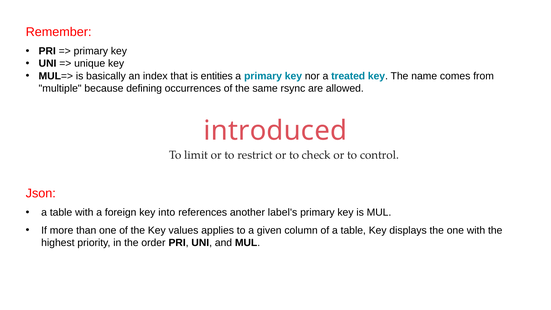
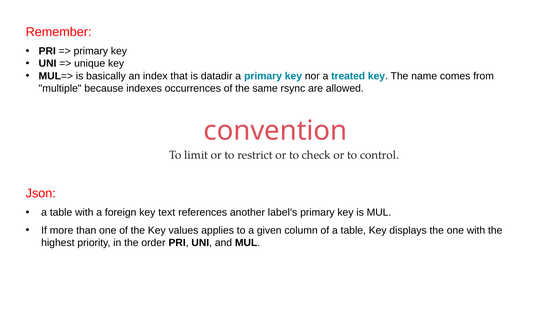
entities: entities -> datadir
defining: defining -> indexes
introduced: introduced -> convention
into: into -> text
